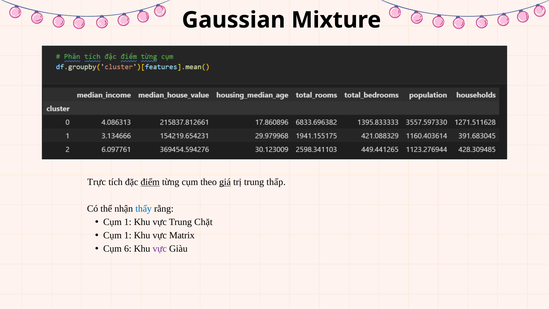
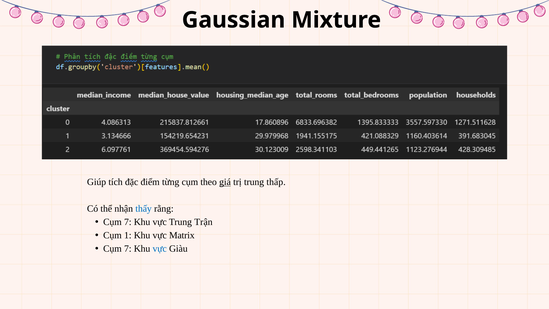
Trực: Trực -> Giúp
điểm underline: present -> none
1 at (128, 222): 1 -> 7
Chặt: Chặt -> Trận
6 at (128, 249): 6 -> 7
vực at (160, 249) colour: purple -> blue
